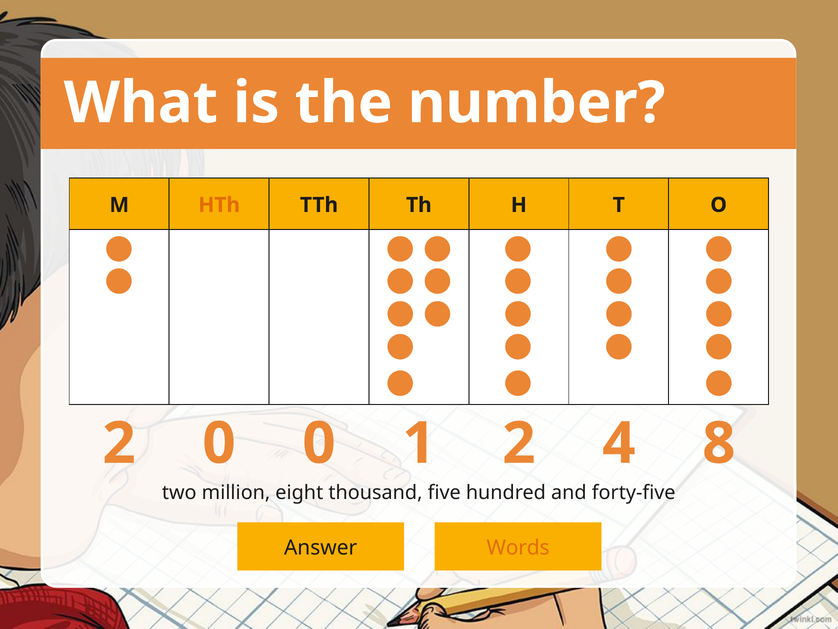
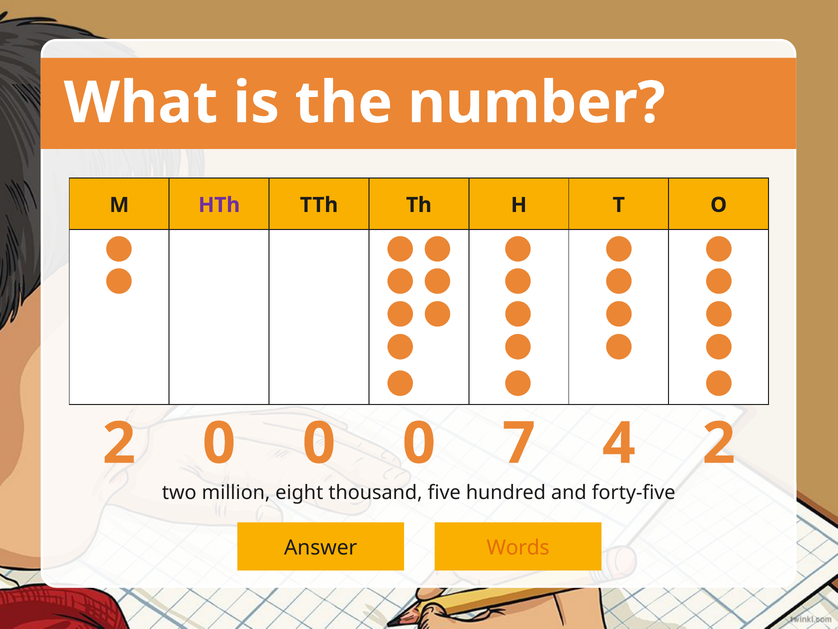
HTh colour: orange -> purple
0 1: 1 -> 0
0 2: 2 -> 7
4 8: 8 -> 2
